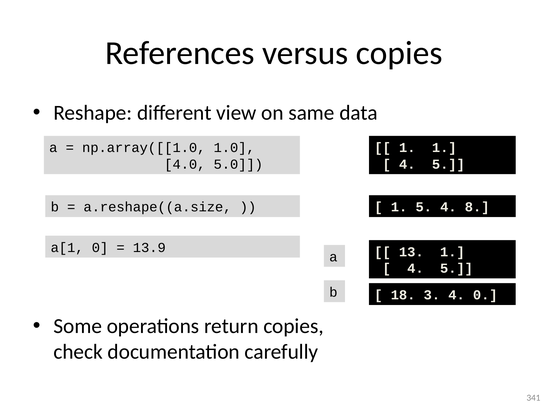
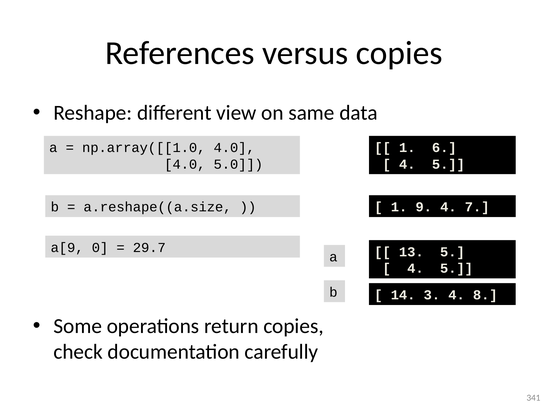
np.array([[1.0 1.0: 1.0 -> 4.0
1 1: 1 -> 6
1 5: 5 -> 9
8: 8 -> 7
a[1: a[1 -> a[9
13.9: 13.9 -> 29.7
13 1: 1 -> 5
18: 18 -> 14
4 0: 0 -> 8
